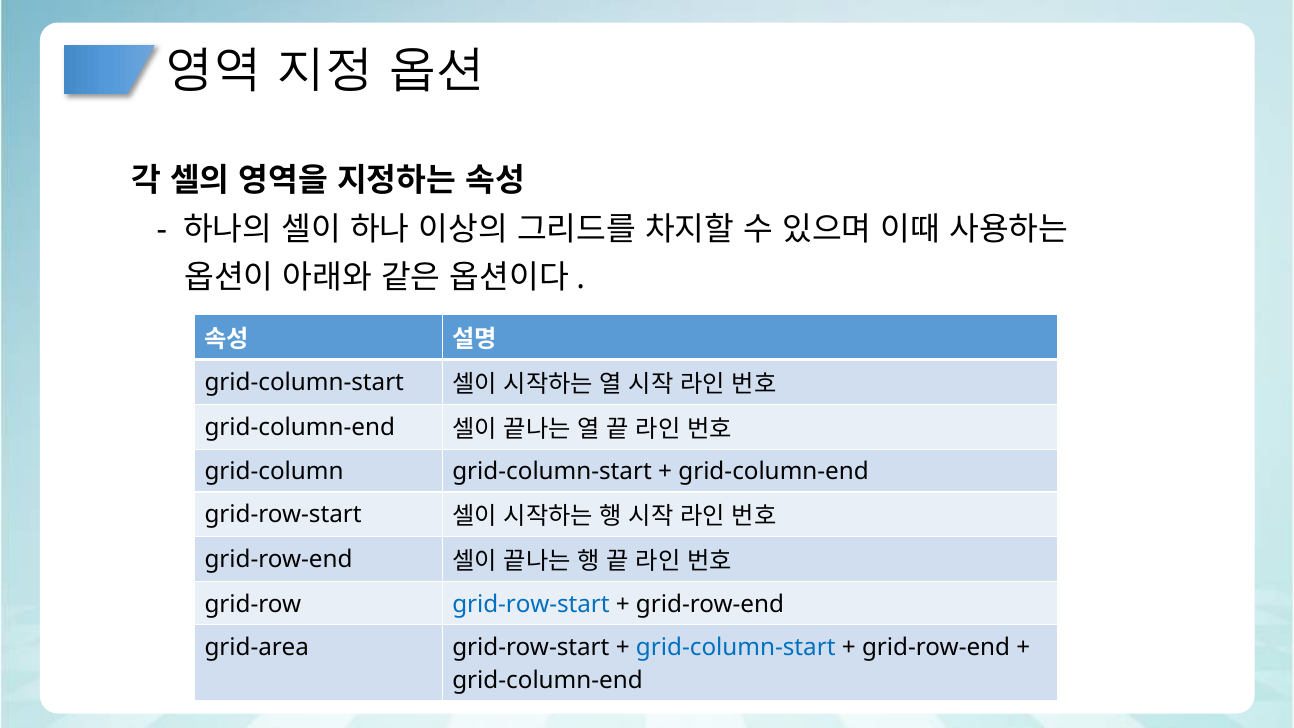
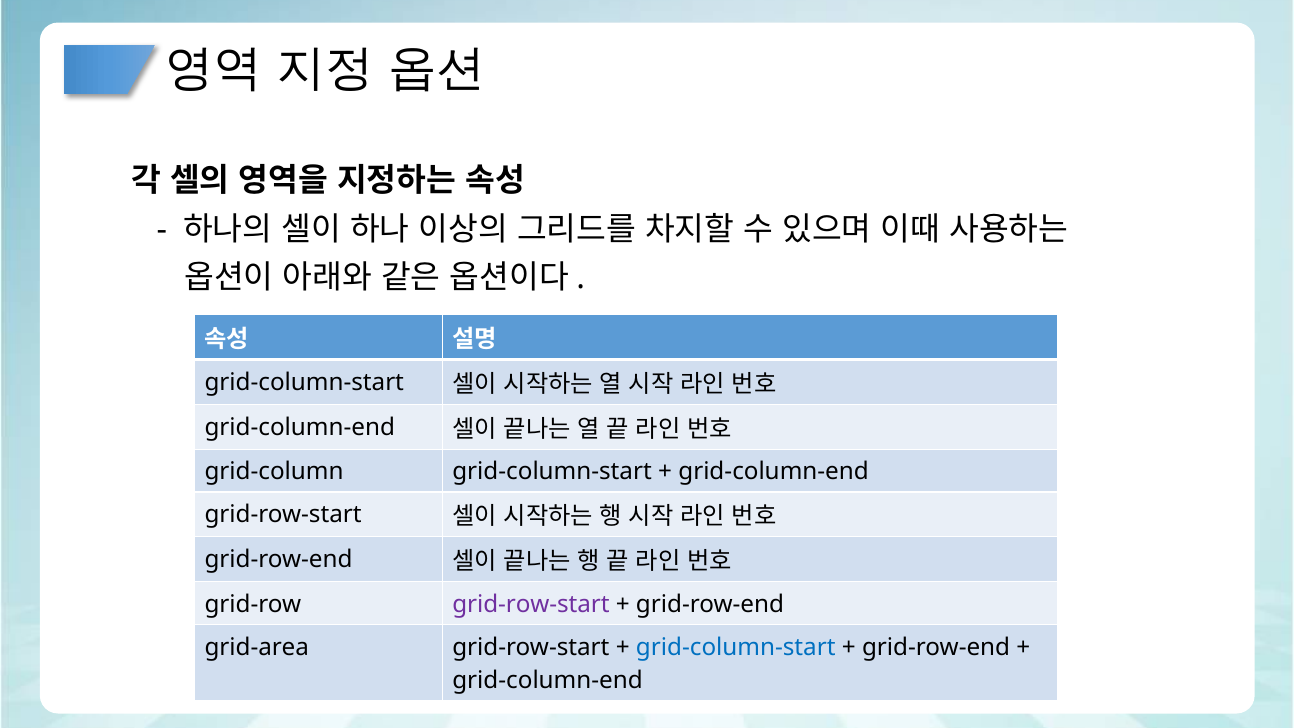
grid-row-start at (531, 604) colour: blue -> purple
